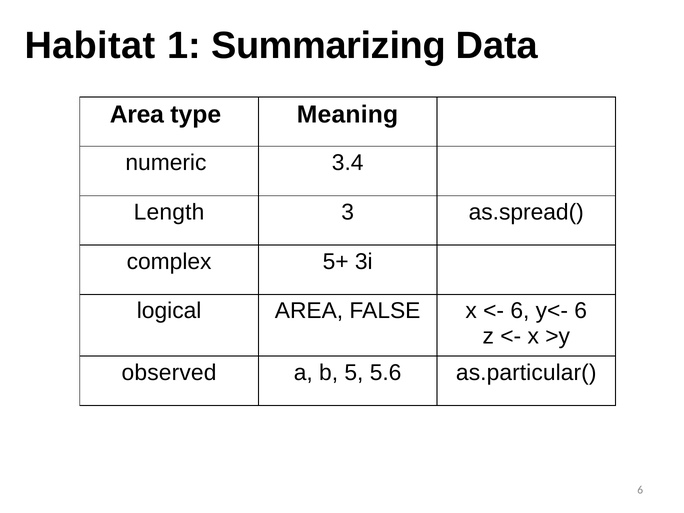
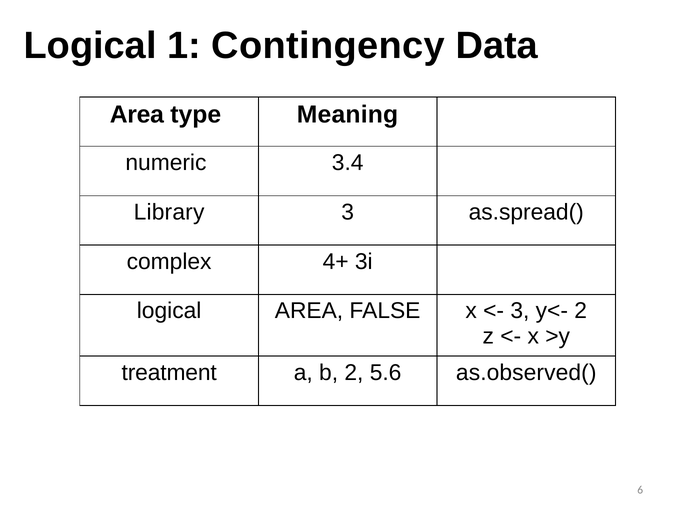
Habitat at (90, 46): Habitat -> Logical
Summarizing: Summarizing -> Contingency
Length: Length -> Library
5+: 5+ -> 4+
6 at (520, 311): 6 -> 3
y<- 6: 6 -> 2
observed: observed -> treatment
b 5: 5 -> 2
as.particular(: as.particular( -> as.observed(
